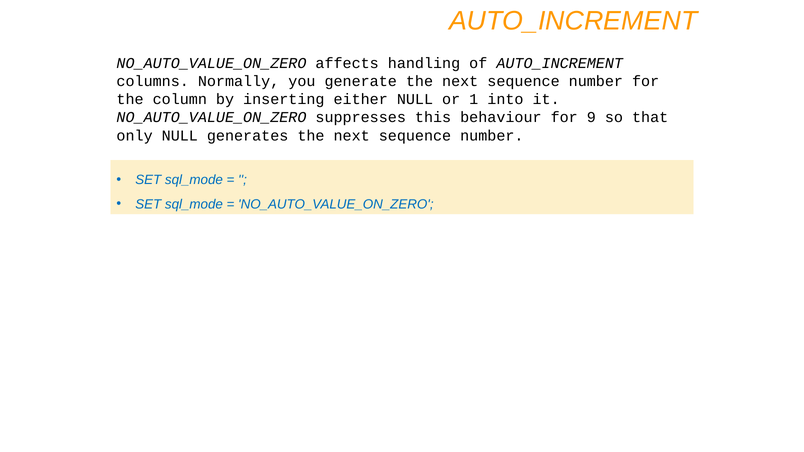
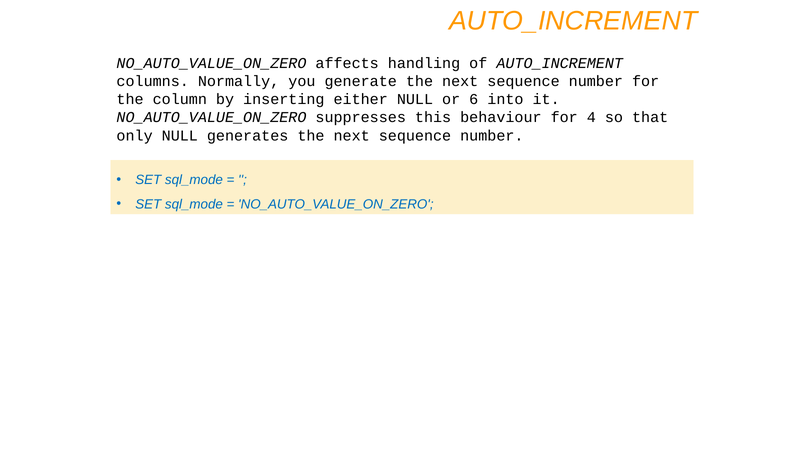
1: 1 -> 6
9: 9 -> 4
